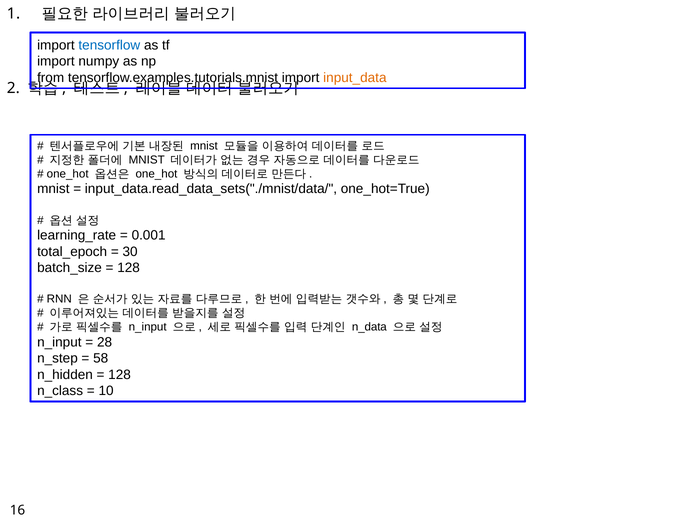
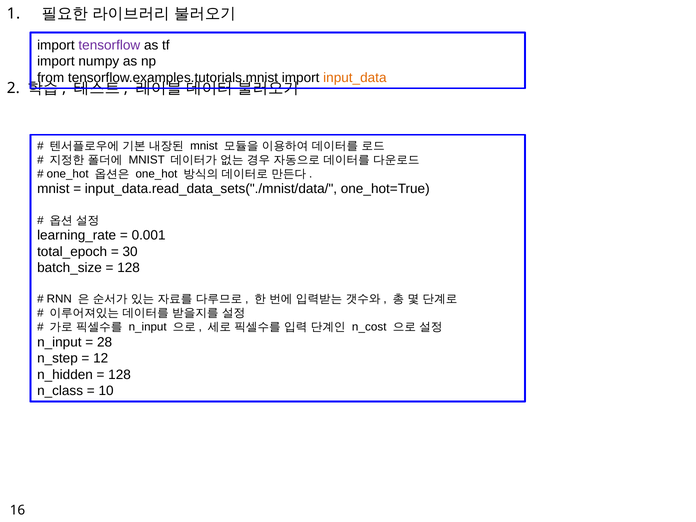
tensorflow colour: blue -> purple
n_data: n_data -> n_cost
58: 58 -> 12
